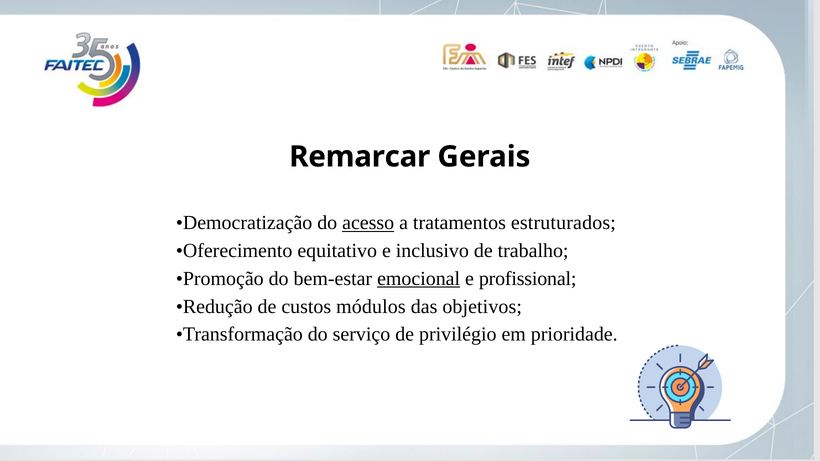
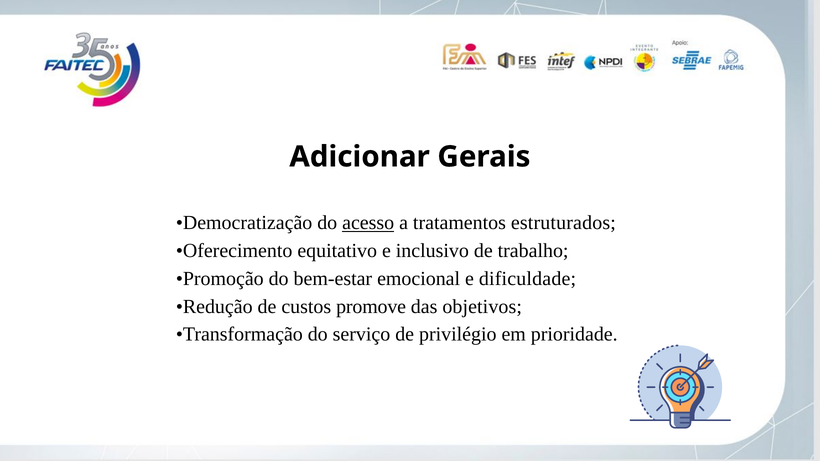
Remarcar: Remarcar -> Adicionar
emocional underline: present -> none
profissional: profissional -> dificuldade
módulos: módulos -> promove
